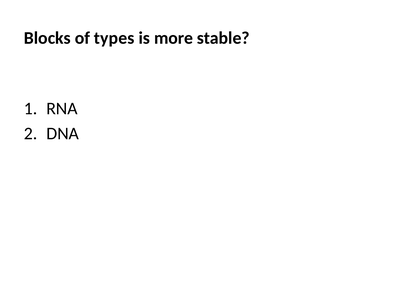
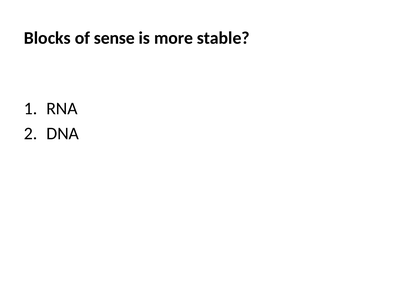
types: types -> sense
